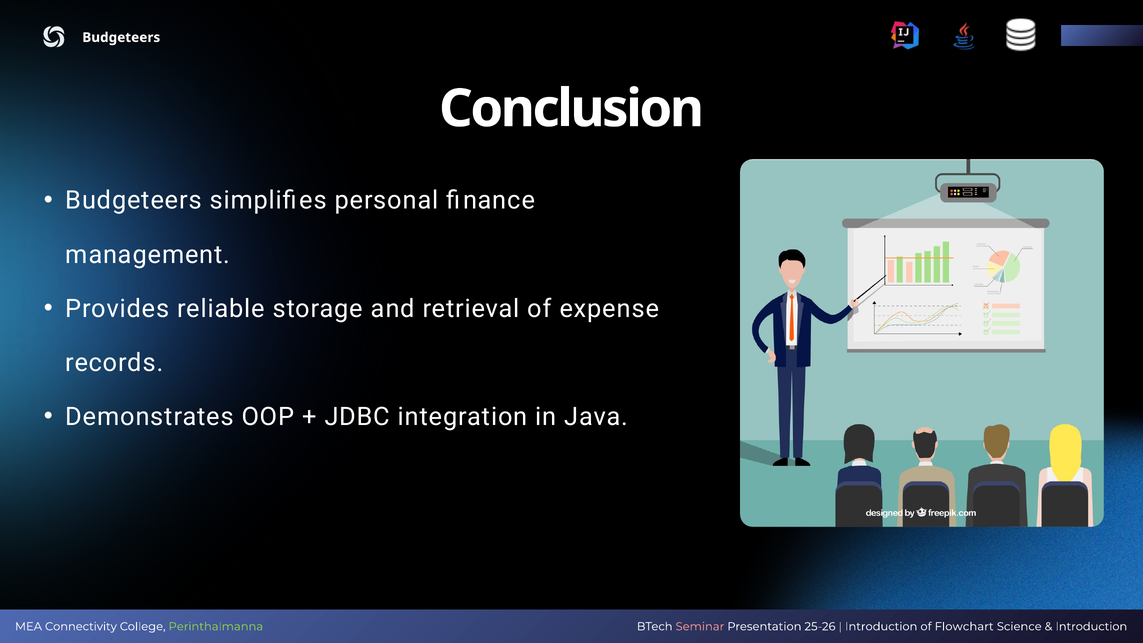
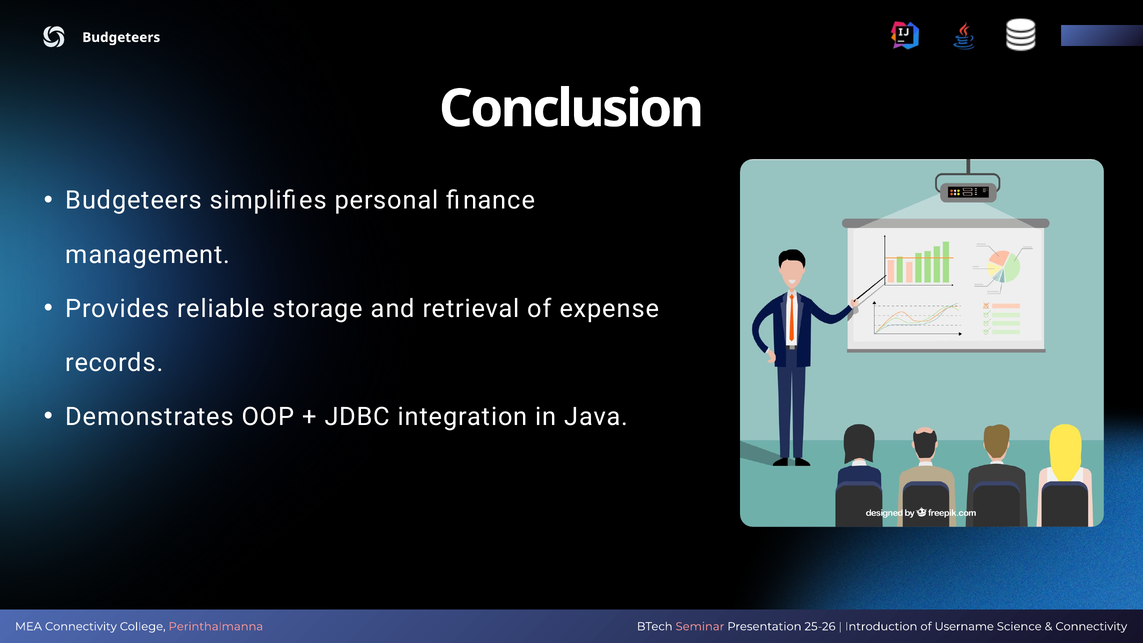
Perinthalmanna colour: light green -> pink
Flowchart: Flowchart -> Username
Introduction at (1091, 626): Introduction -> Connectivity
